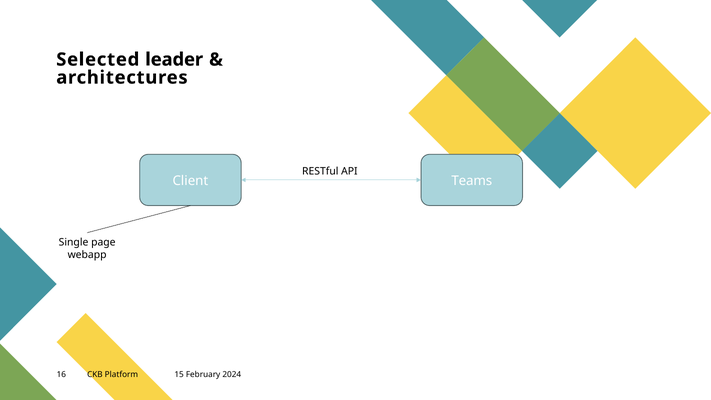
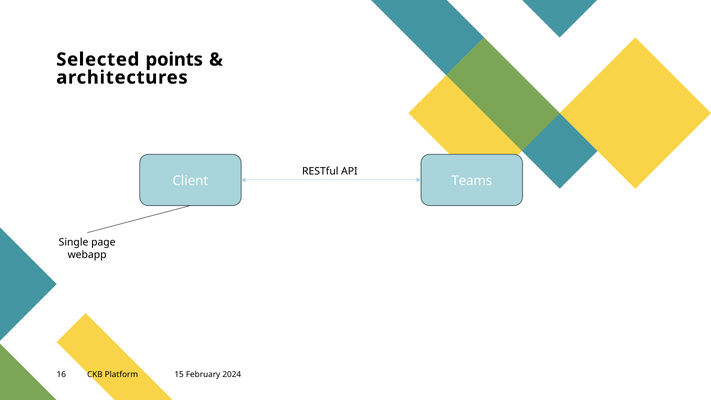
leader: leader -> points
